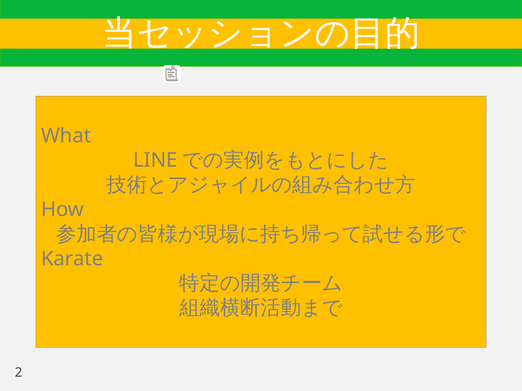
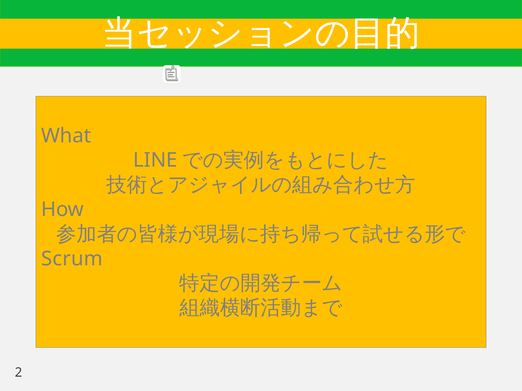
Karate: Karate -> Scrum
